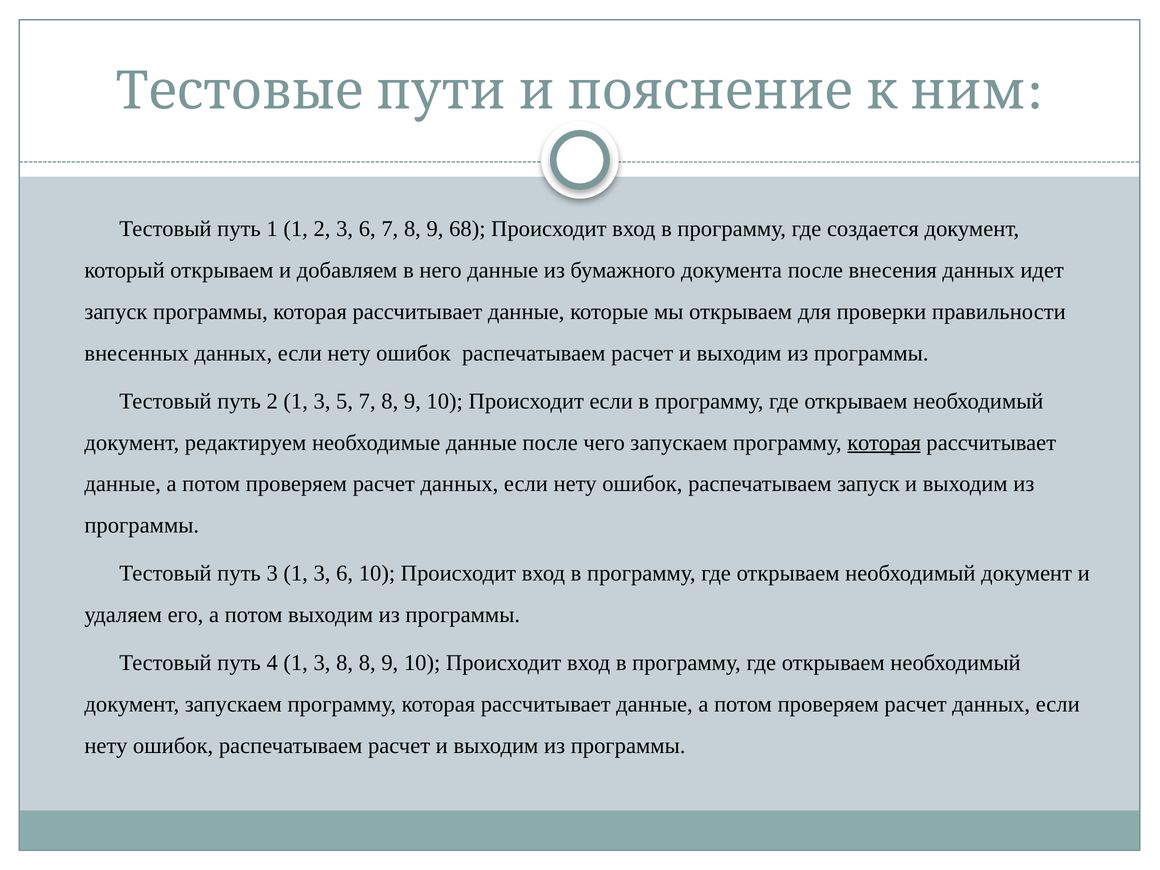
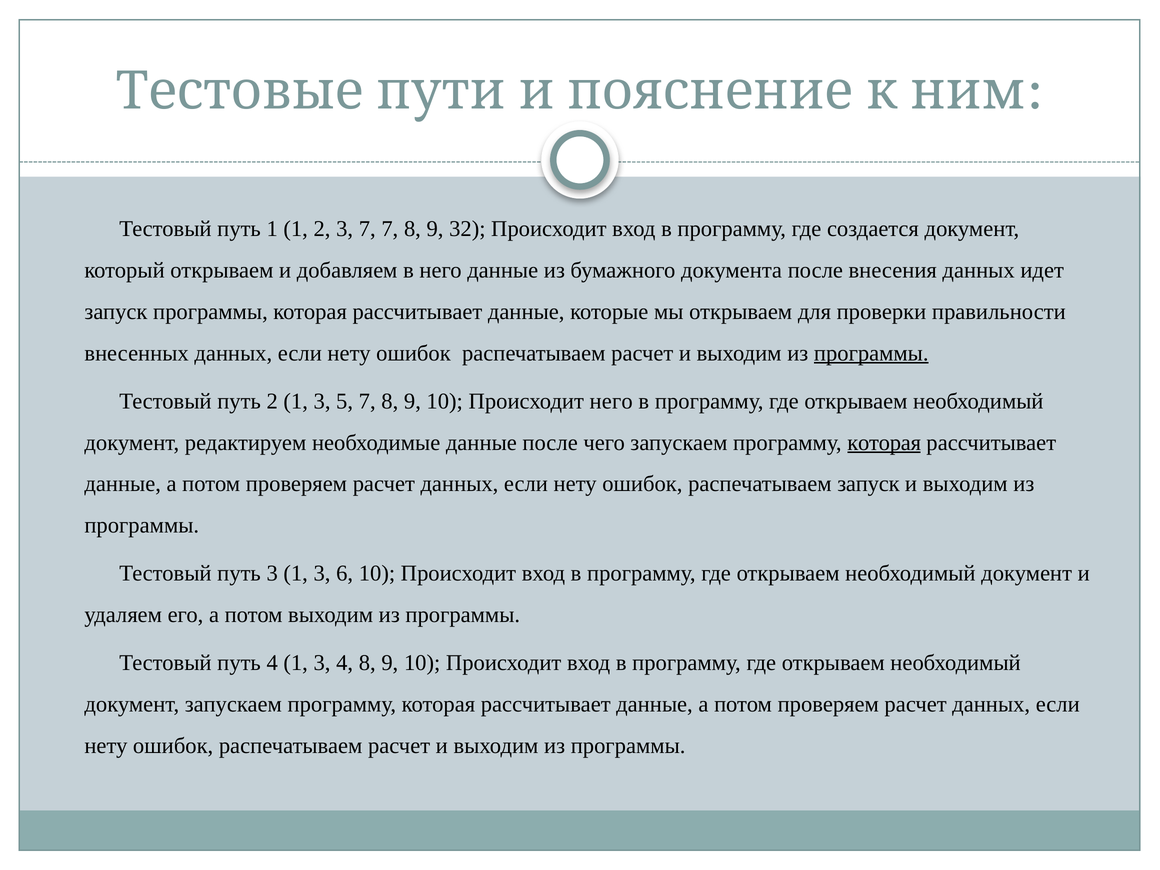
2 3 6: 6 -> 7
68: 68 -> 32
программы at (871, 353) underline: none -> present
Происходит если: если -> него
3 8: 8 -> 4
